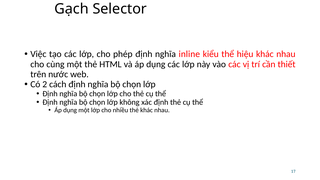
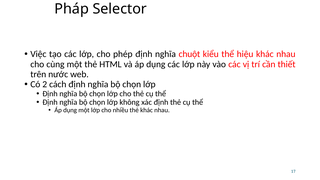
Gạch: Gạch -> Pháp
inline: inline -> chuột
